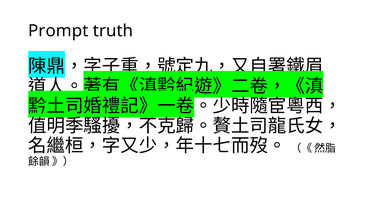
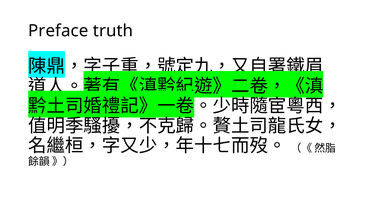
Prompt: Prompt -> Preface
